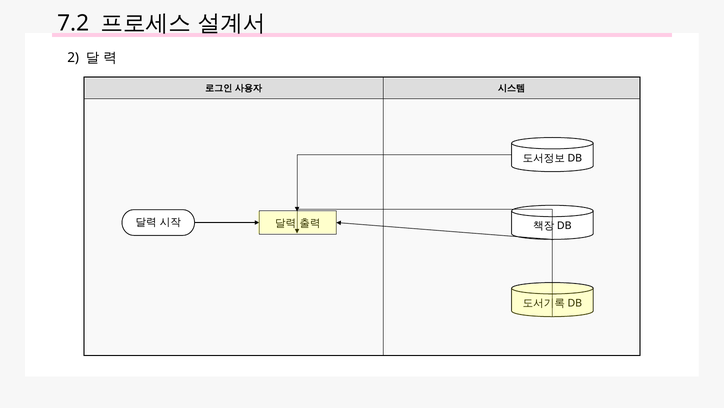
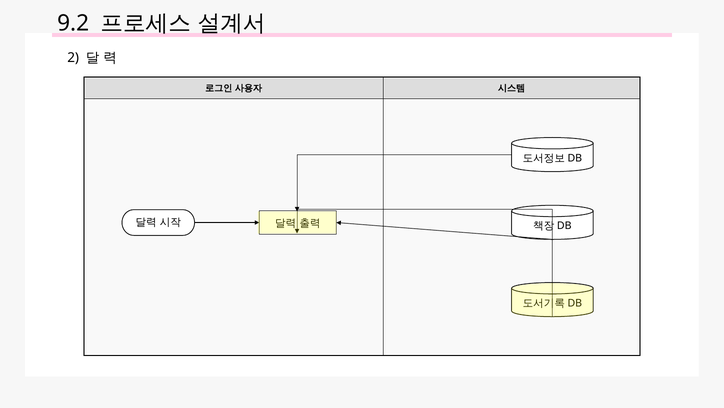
7.2: 7.2 -> 9.2
